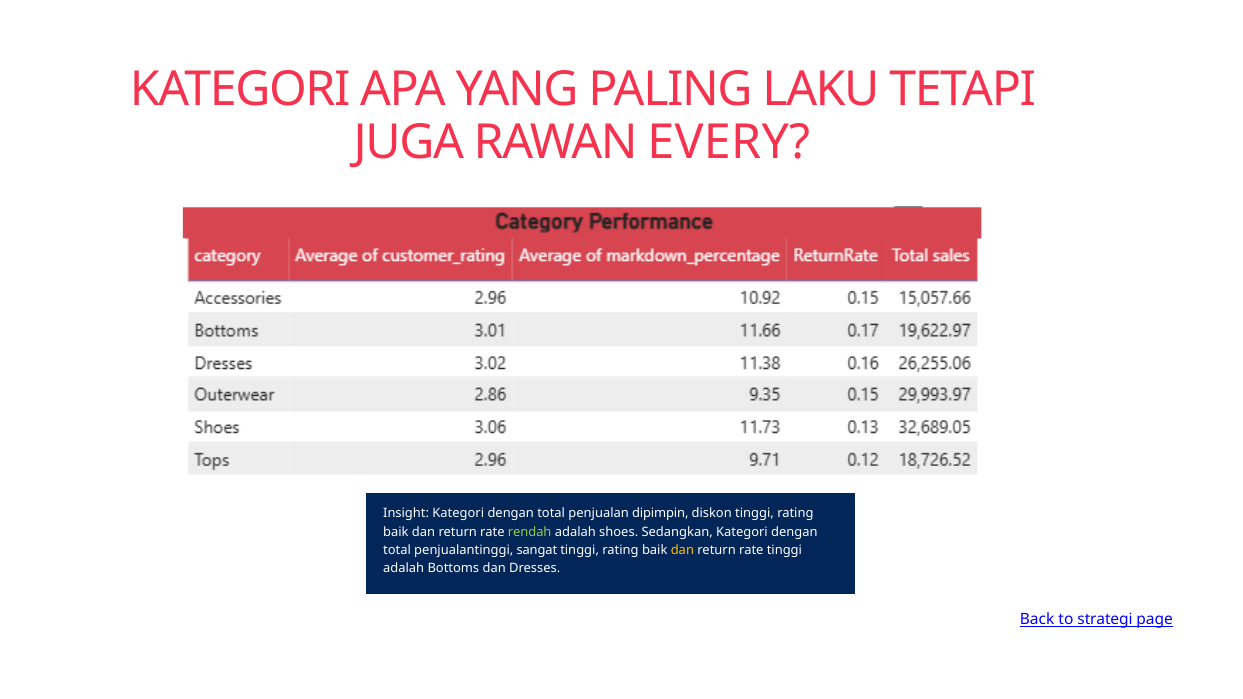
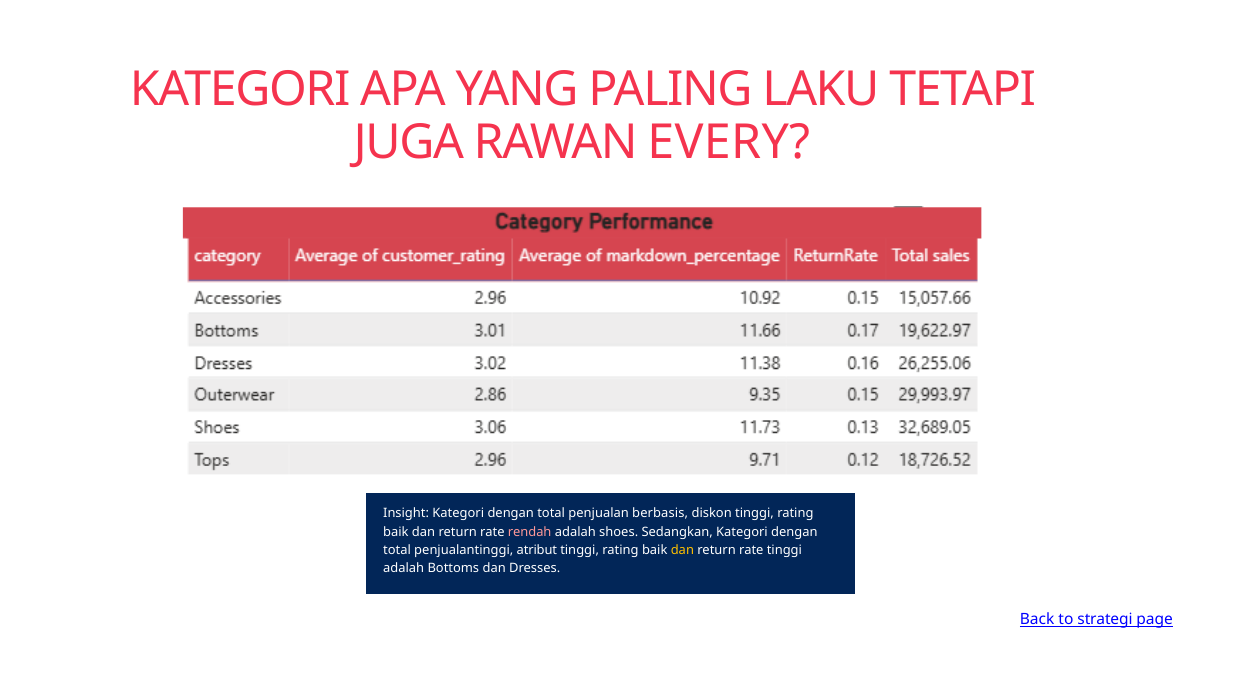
dipimpin: dipimpin -> berbasis
rendah colour: light green -> pink
sangat: sangat -> atribut
